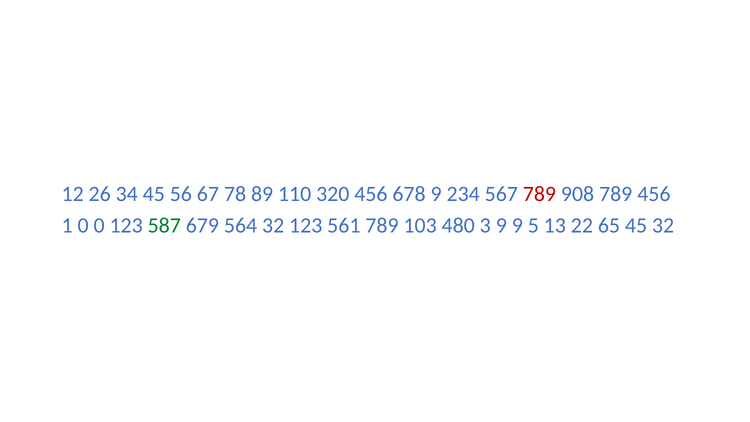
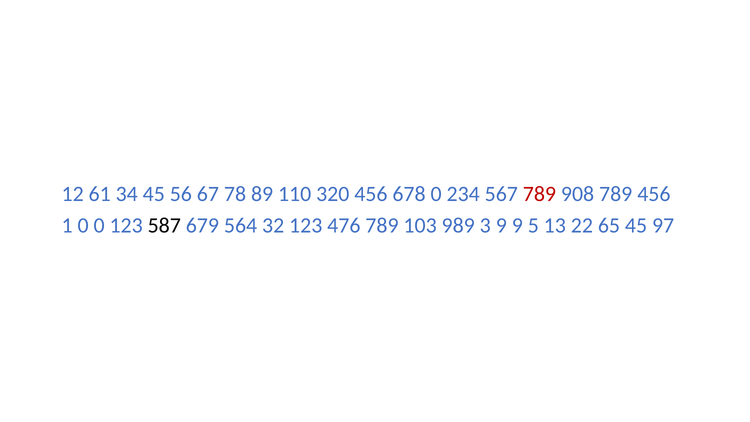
26: 26 -> 61
678 9: 9 -> 0
587 colour: green -> black
561: 561 -> 476
480: 480 -> 989
45 32: 32 -> 97
